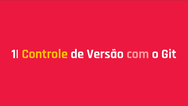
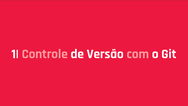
Controle colour: yellow -> pink
